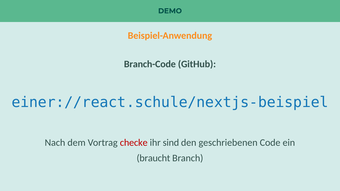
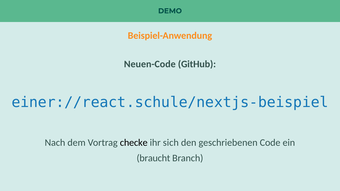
Branch-Code: Branch-Code -> Neuen-Code
checke colour: red -> black
sind: sind -> sich
